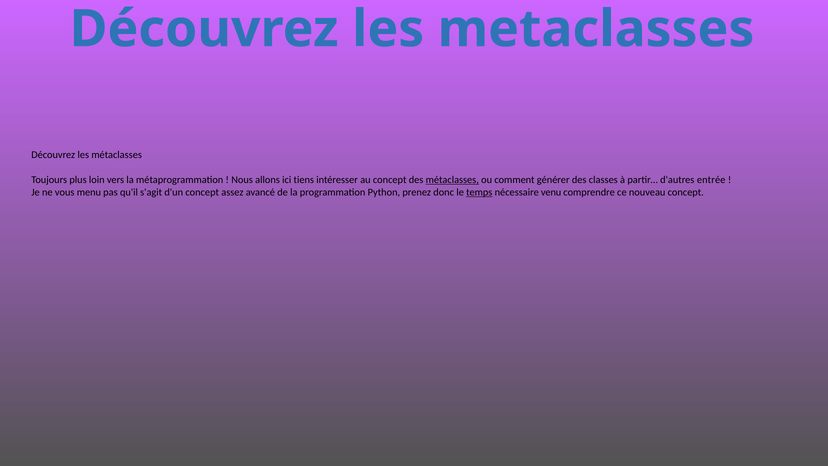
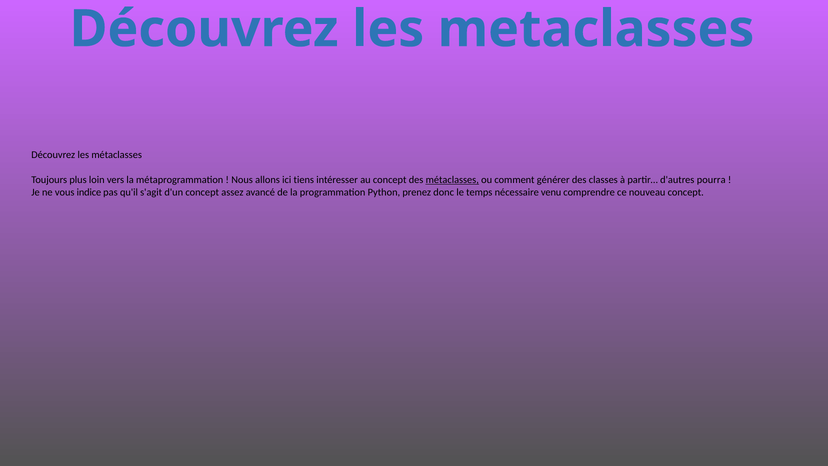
entrée: entrée -> pourra
menu: menu -> indice
temps underline: present -> none
